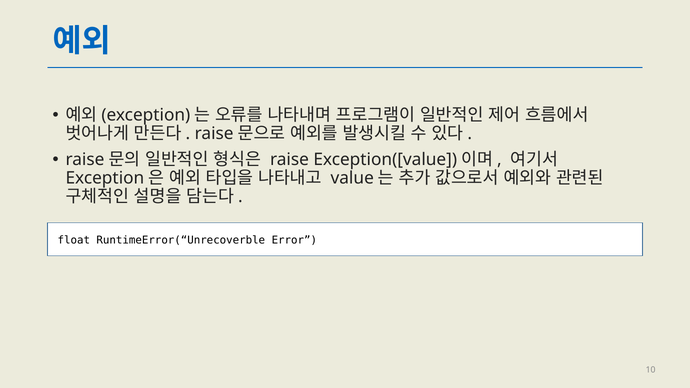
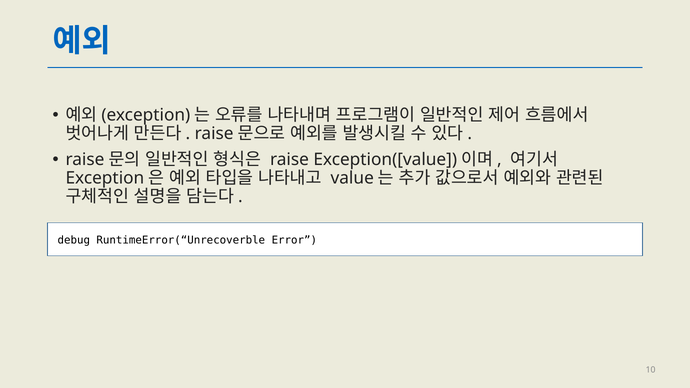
float: float -> debug
